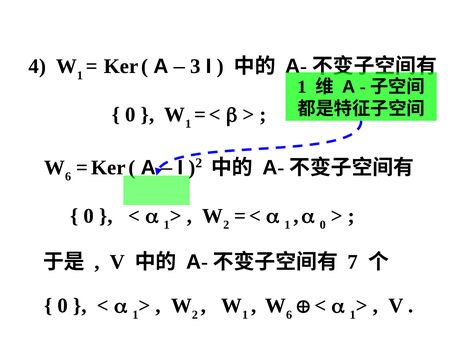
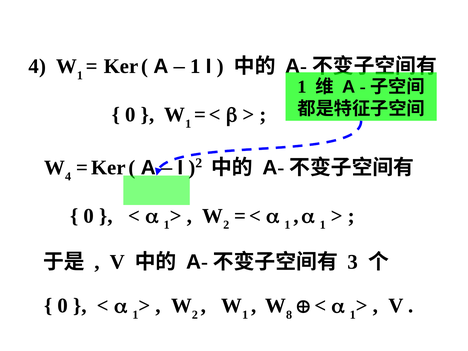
3 at (195, 66): 3 -> 1
6 at (68, 177): 6 -> 4
0 at (323, 225): 0 -> 1
7: 7 -> 3
6 at (289, 315): 6 -> 8
